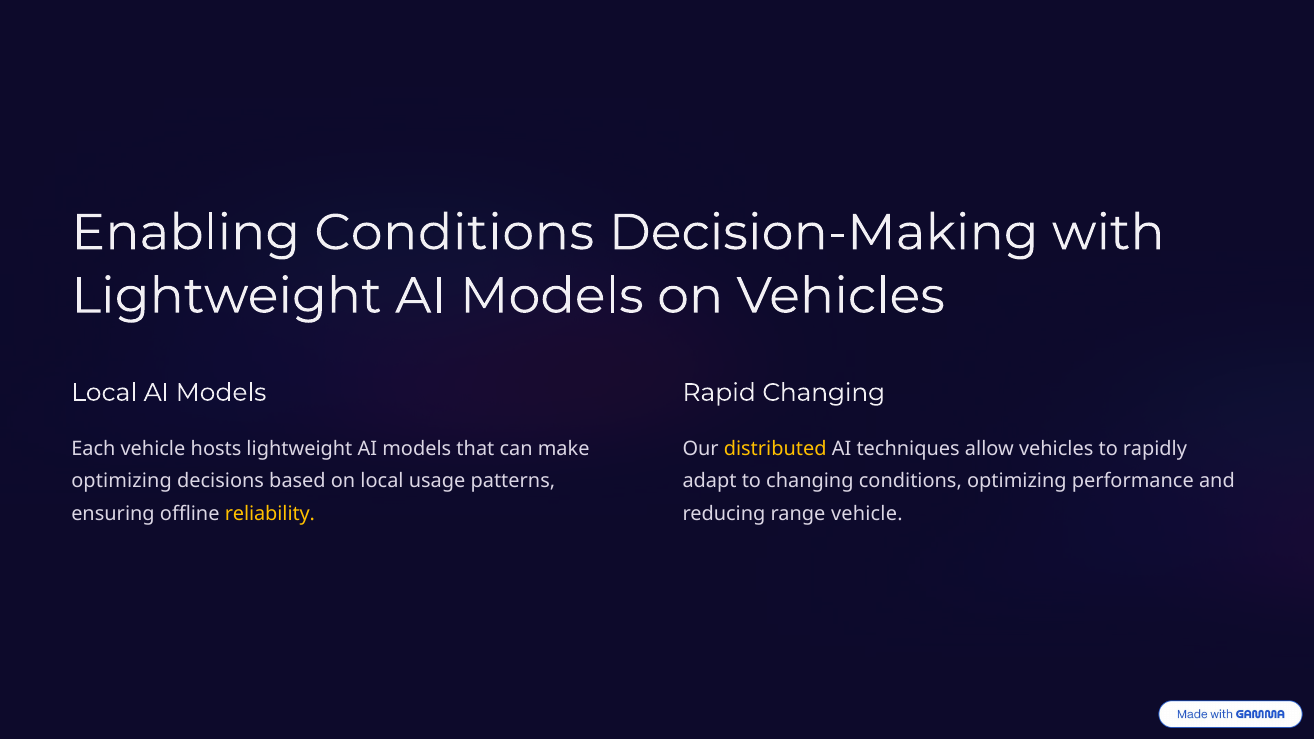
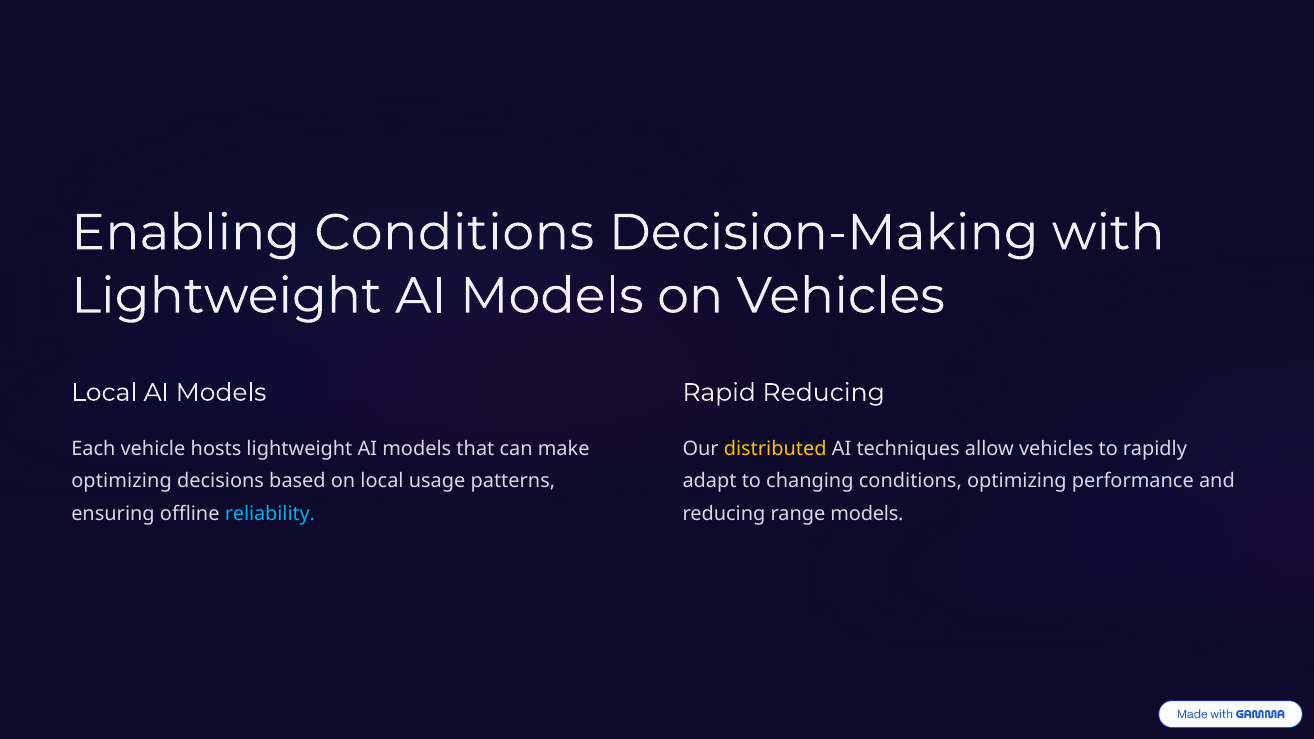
Rapid Changing: Changing -> Reducing
reliability colour: yellow -> light blue
range vehicle: vehicle -> models
